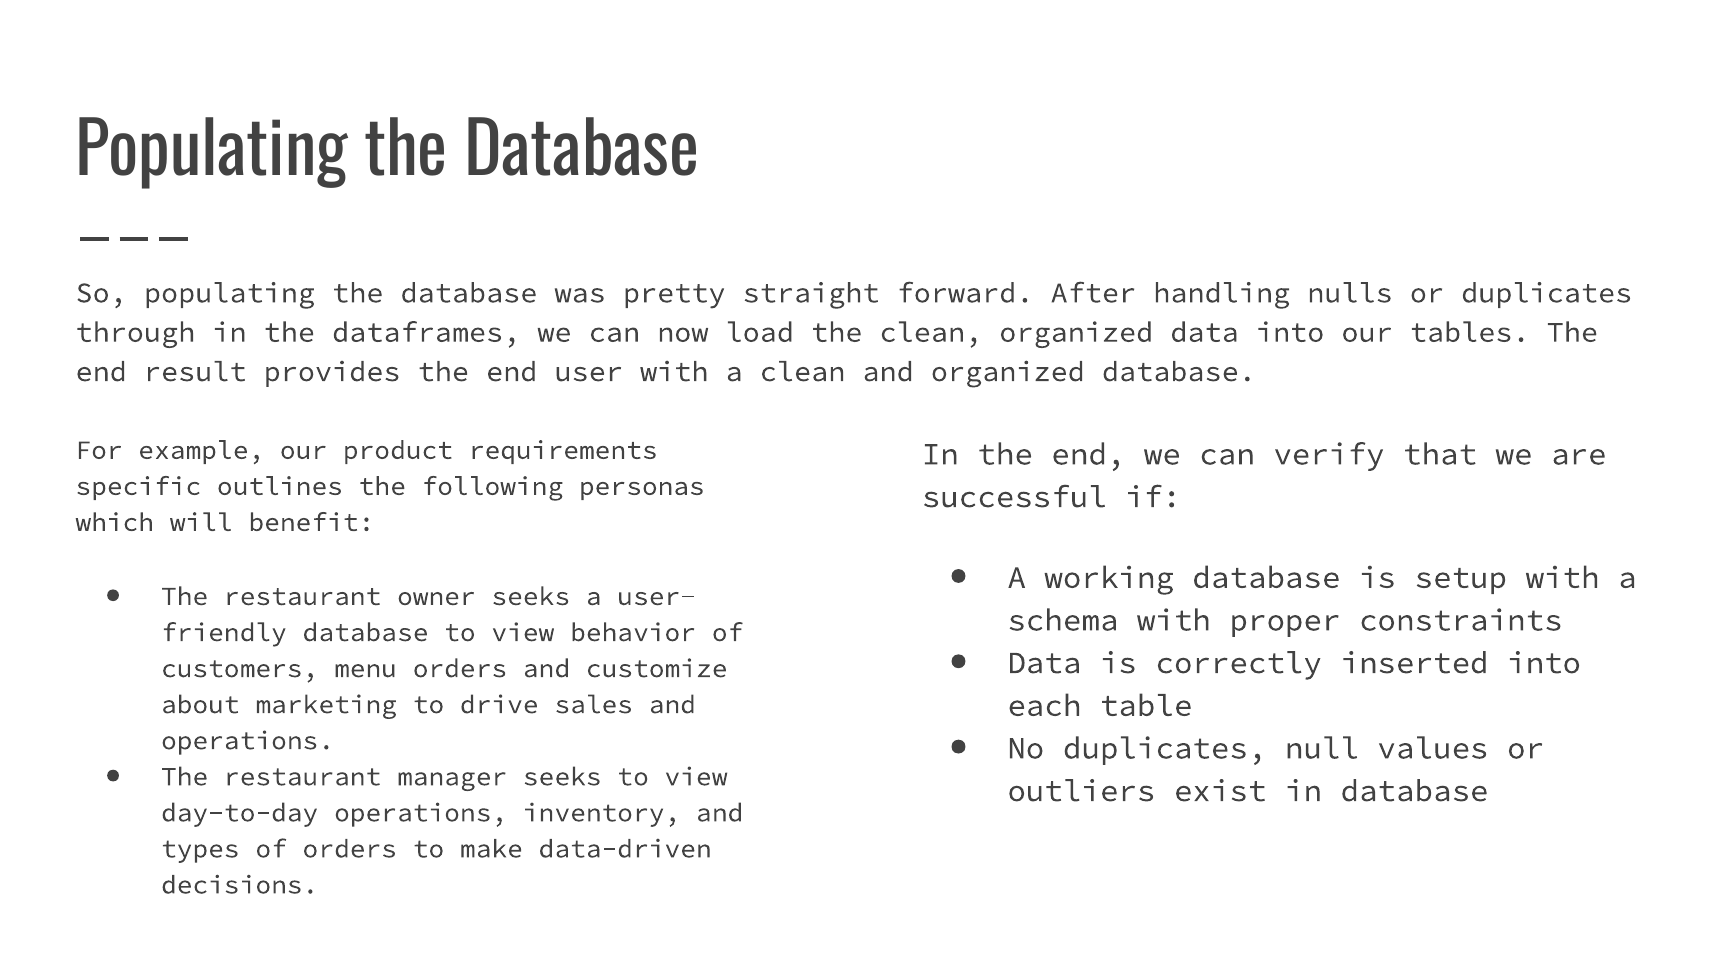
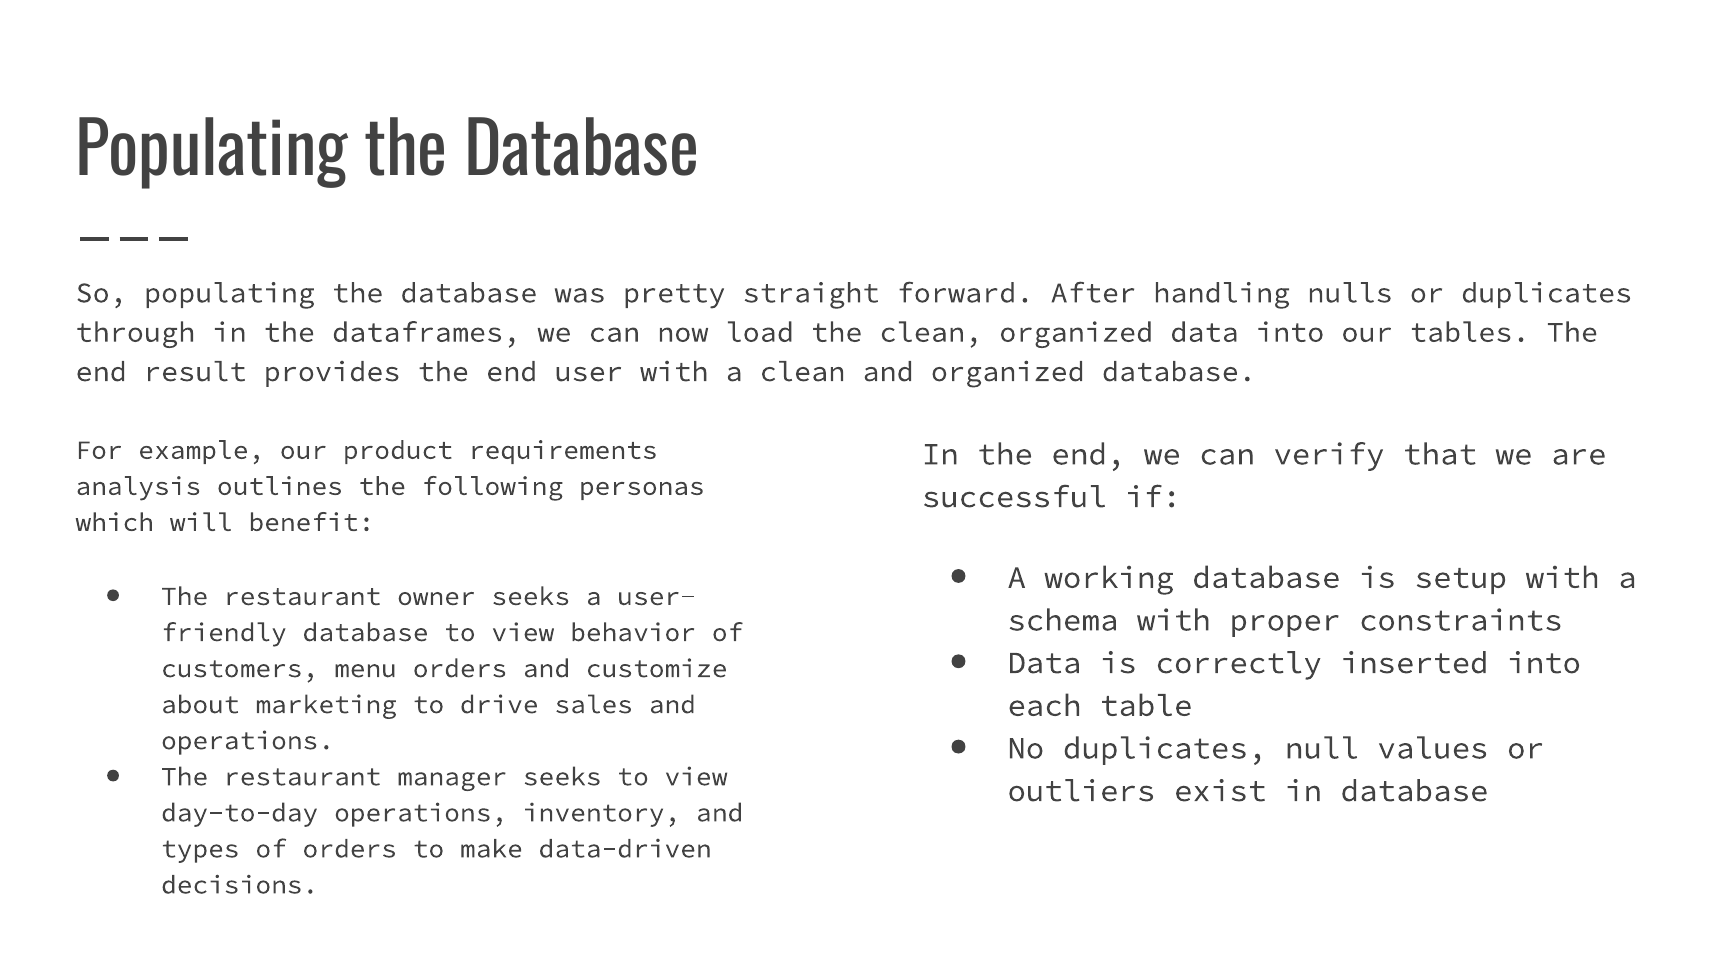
specific: specific -> analysis
